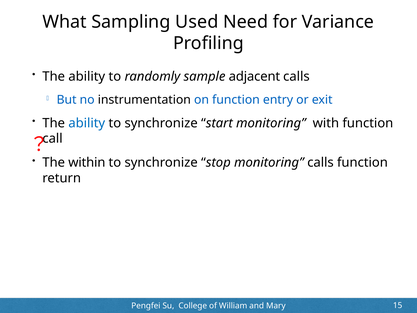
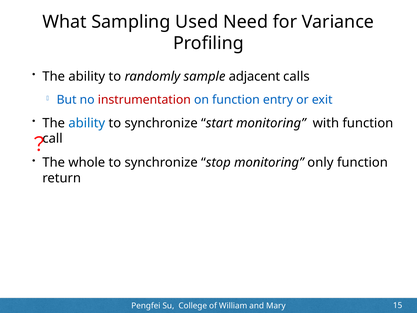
instrumentation colour: black -> red
within: within -> whole
monitoring calls: calls -> only
